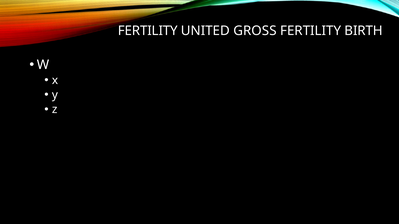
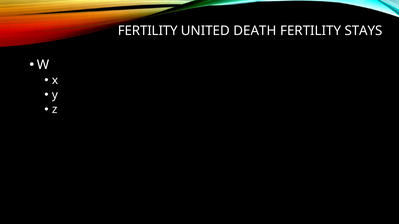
GROSS: GROSS -> DEATH
BIRTH: BIRTH -> STAYS
